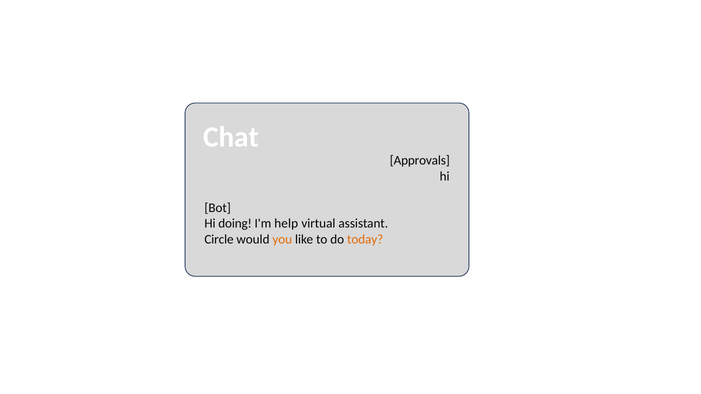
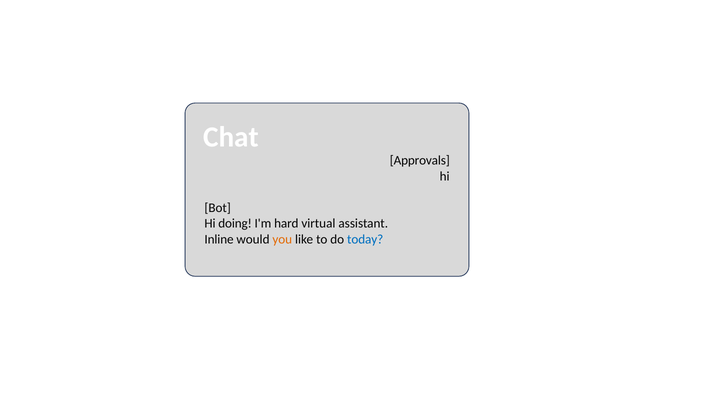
help: help -> hard
Circle: Circle -> Inline
today colour: orange -> blue
